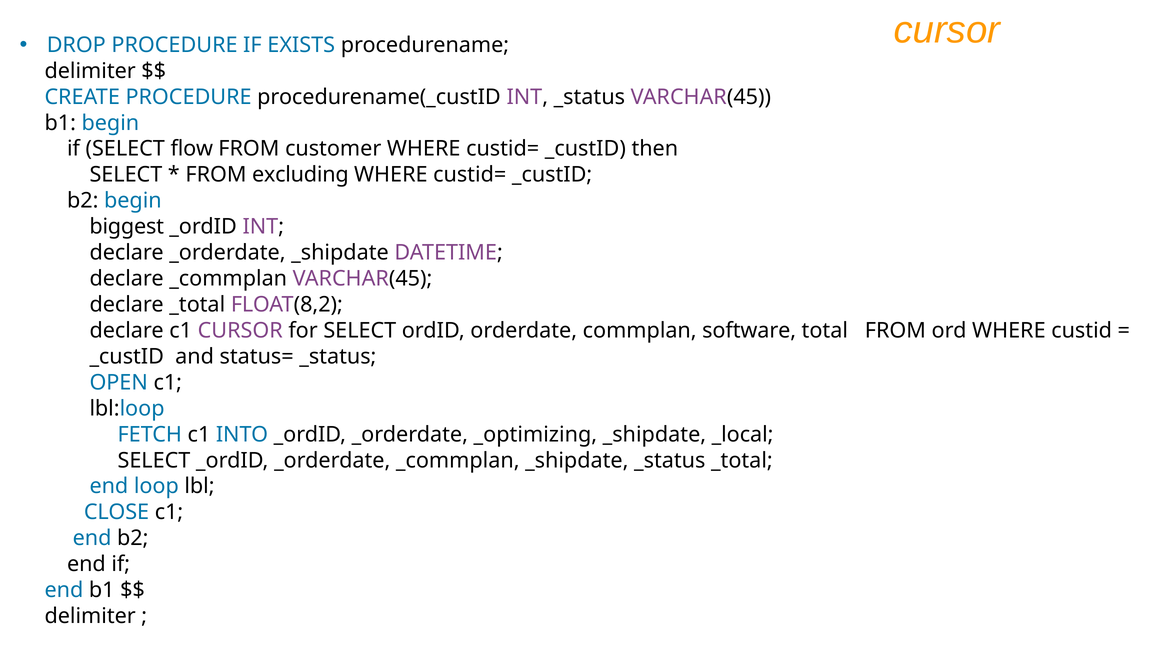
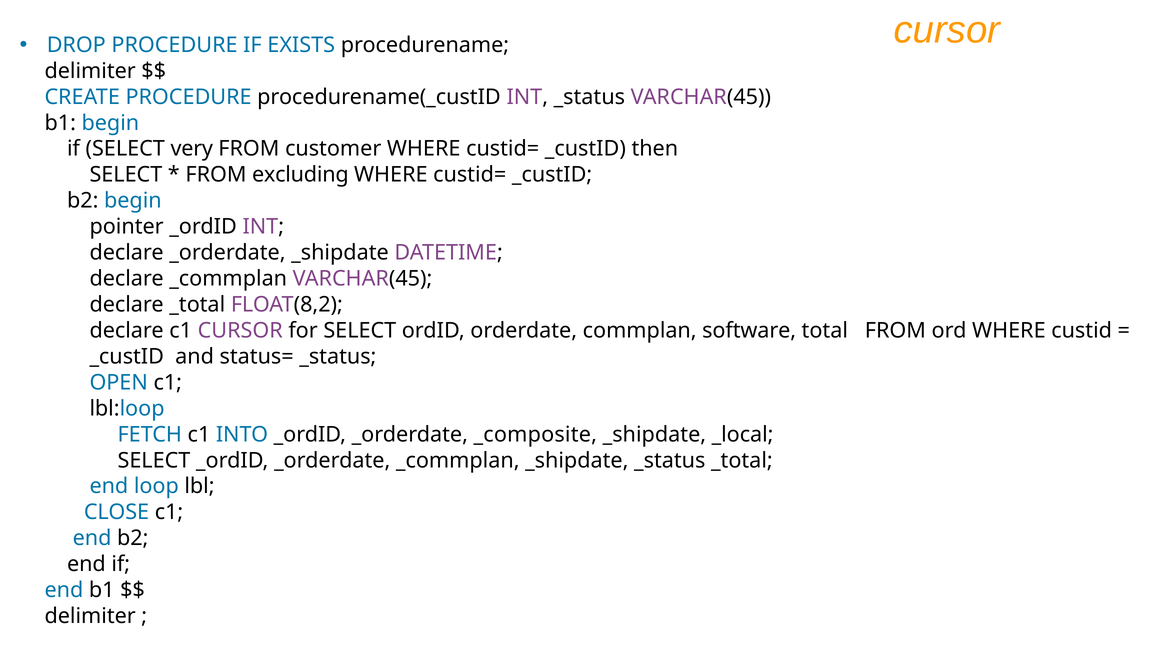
flow: flow -> very
biggest: biggest -> pointer
_optimizing: _optimizing -> _composite
